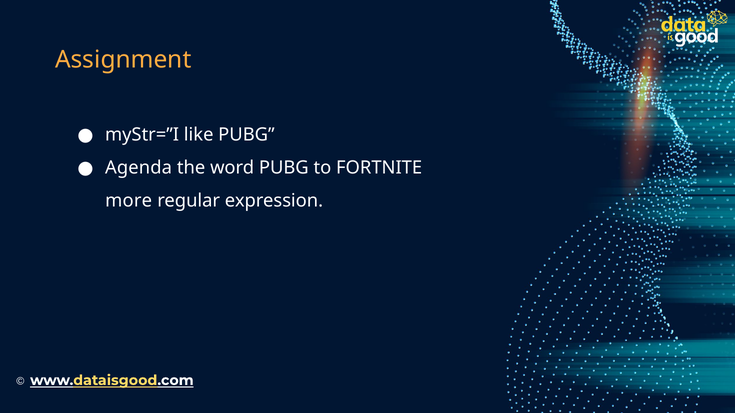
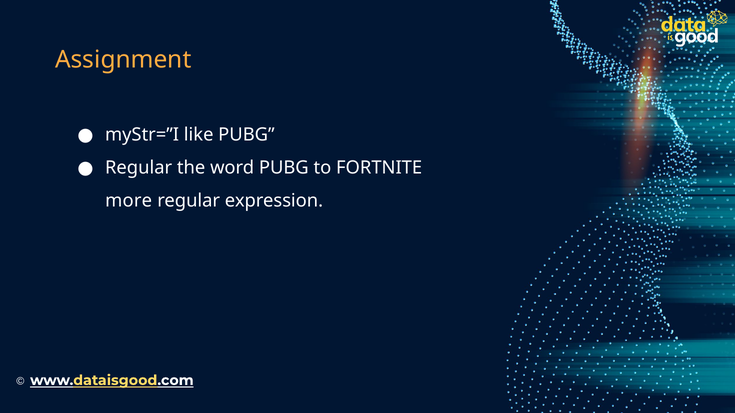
Agenda at (139, 168): Agenda -> Regular
